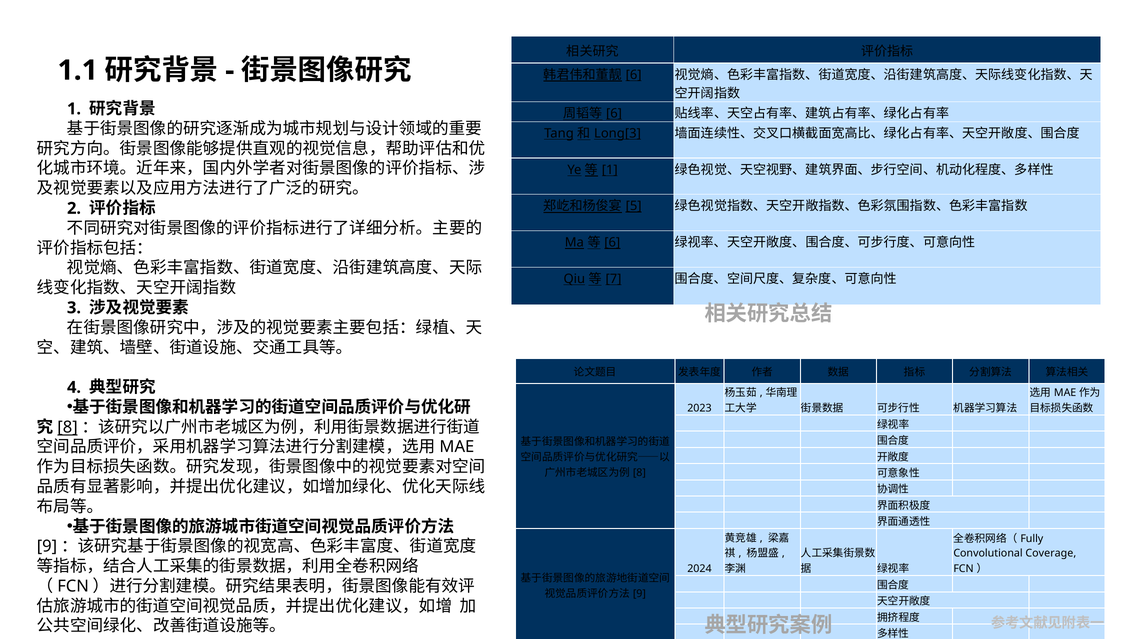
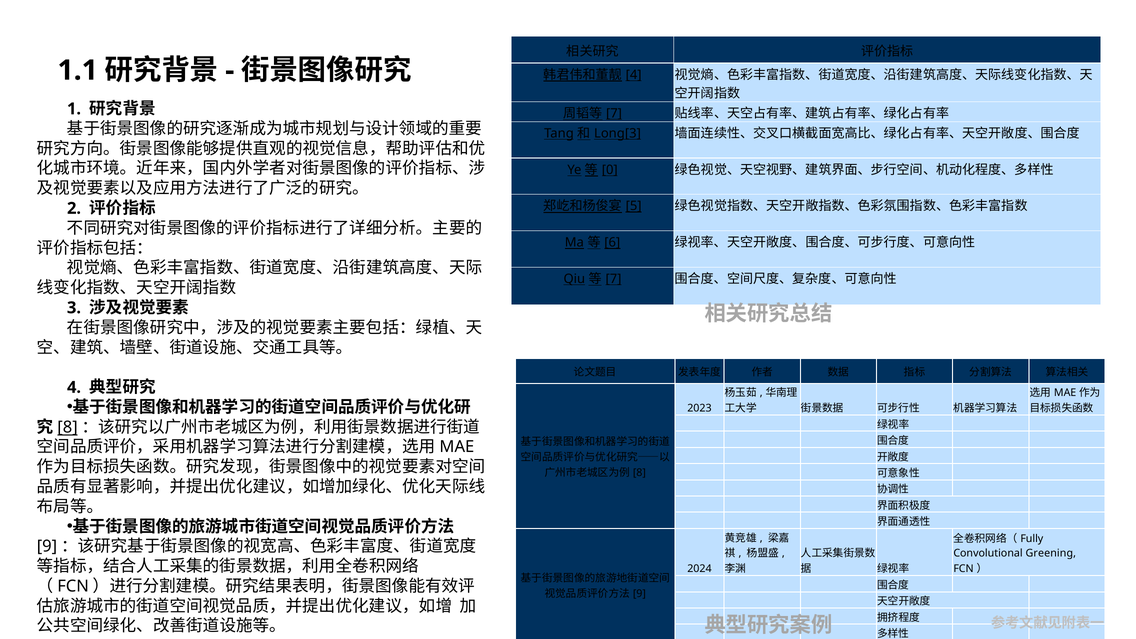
6 at (634, 75): 6 -> 4
6 at (614, 113): 6 -> 7
1 at (610, 170): 1 -> 0
Coverage: Coverage -> Greening
